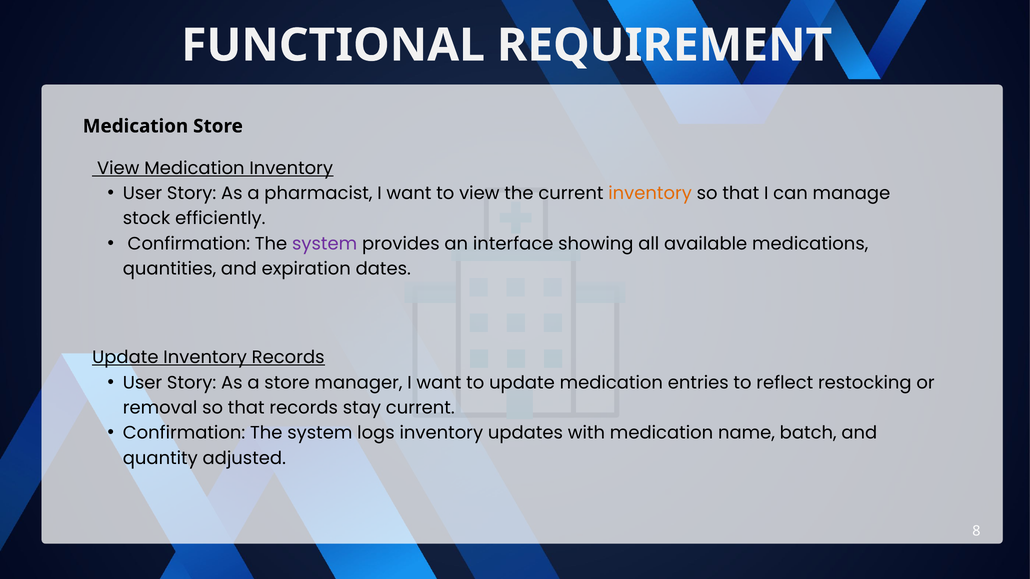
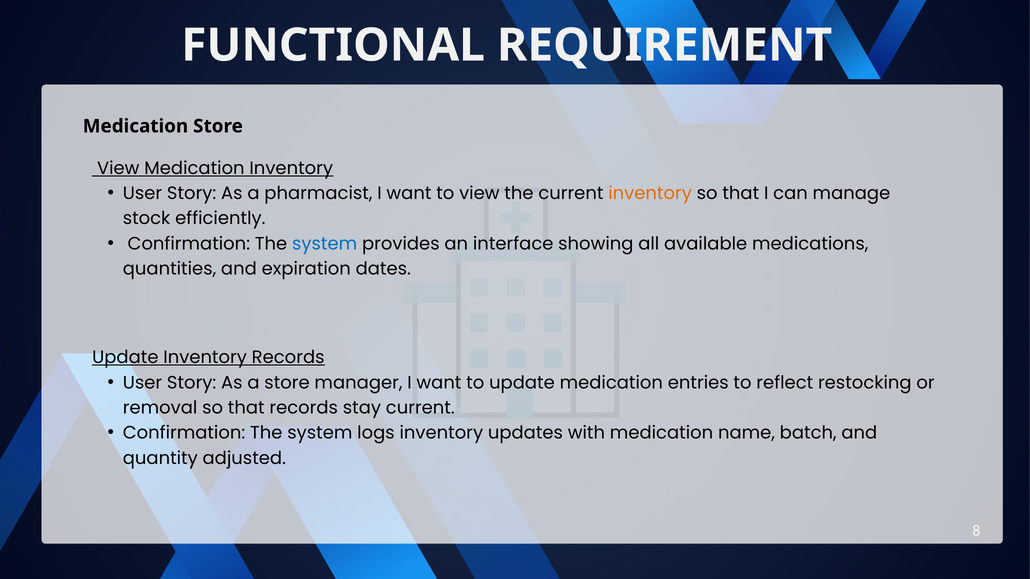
system at (325, 244) colour: purple -> blue
